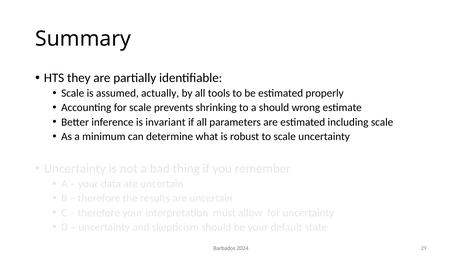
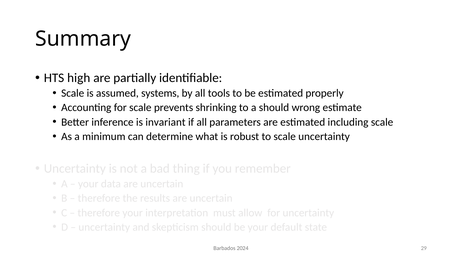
they: they -> high
actually: actually -> systems
